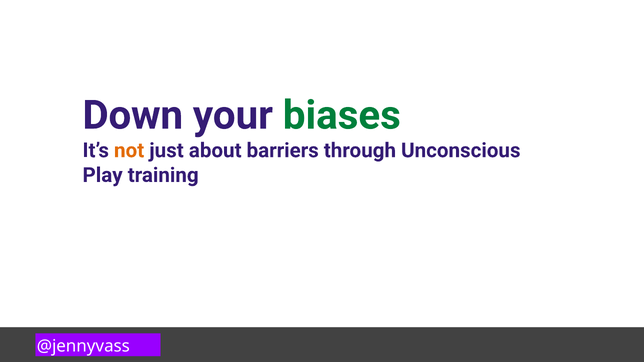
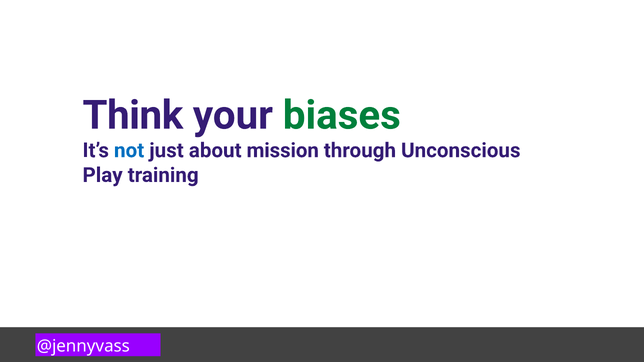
Down: Down -> Think
not colour: orange -> blue
barriers: barriers -> mission
